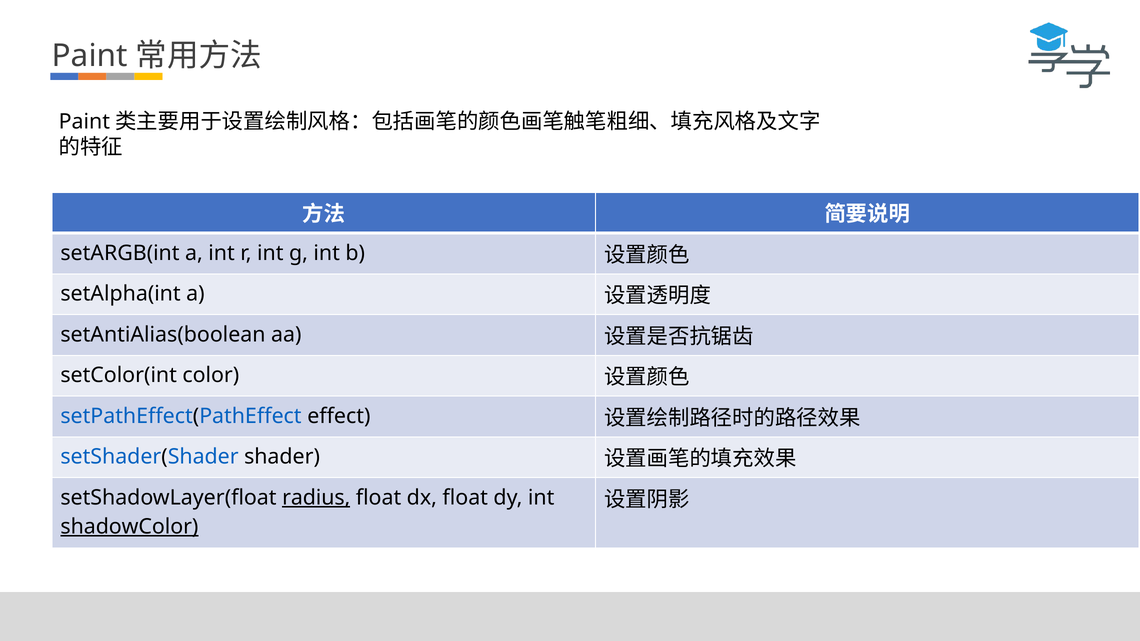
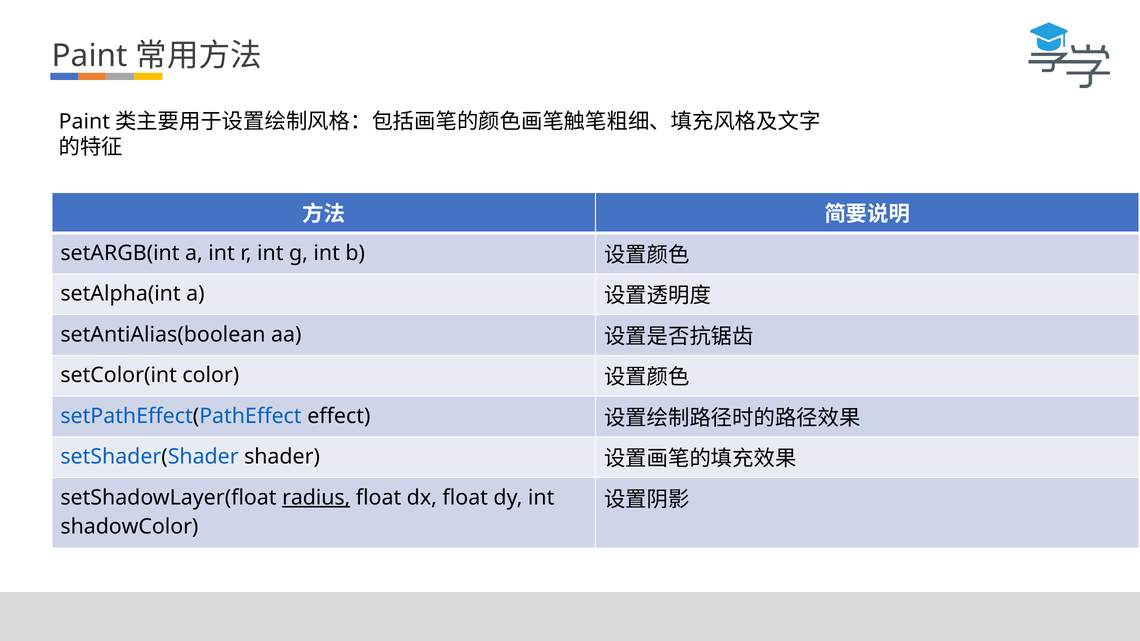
shadowColor underline: present -> none
